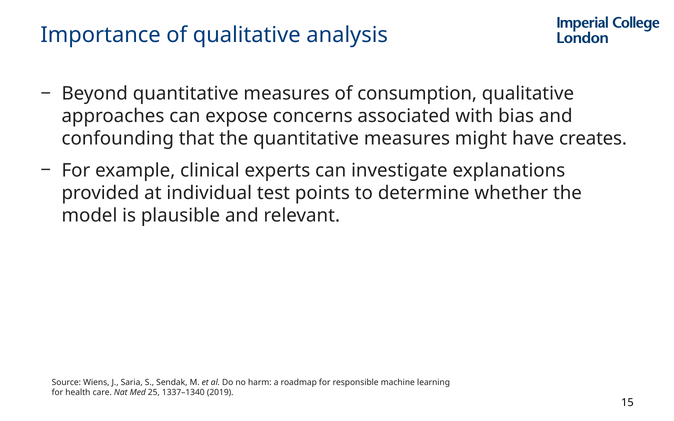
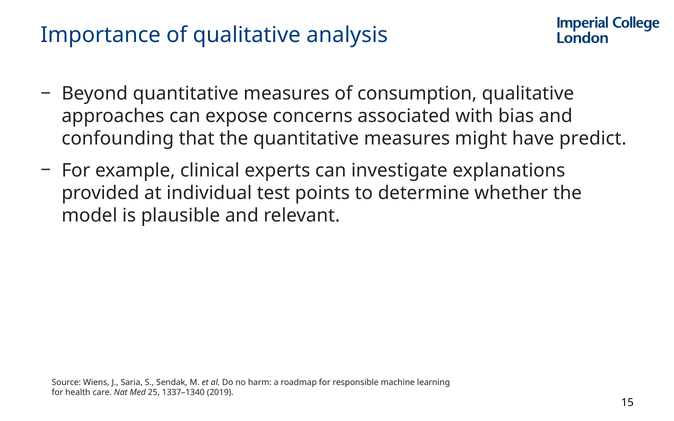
creates: creates -> predict
